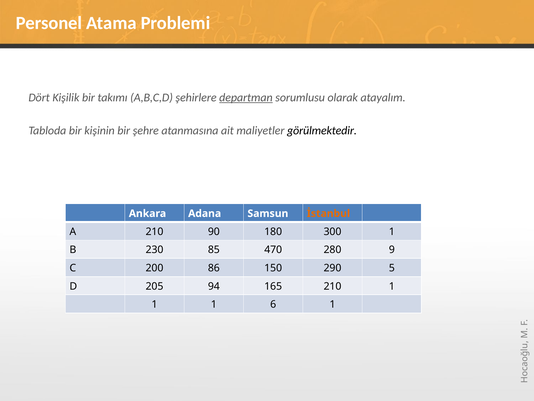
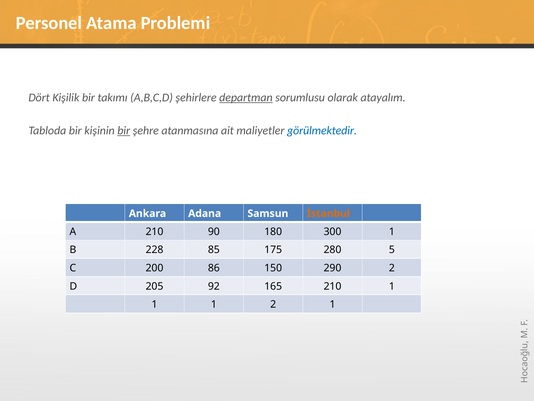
bir at (124, 131) underline: none -> present
görülmektedir colour: black -> blue
230: 230 -> 228
470: 470 -> 175
9: 9 -> 5
290 5: 5 -> 2
94: 94 -> 92
1 6: 6 -> 2
